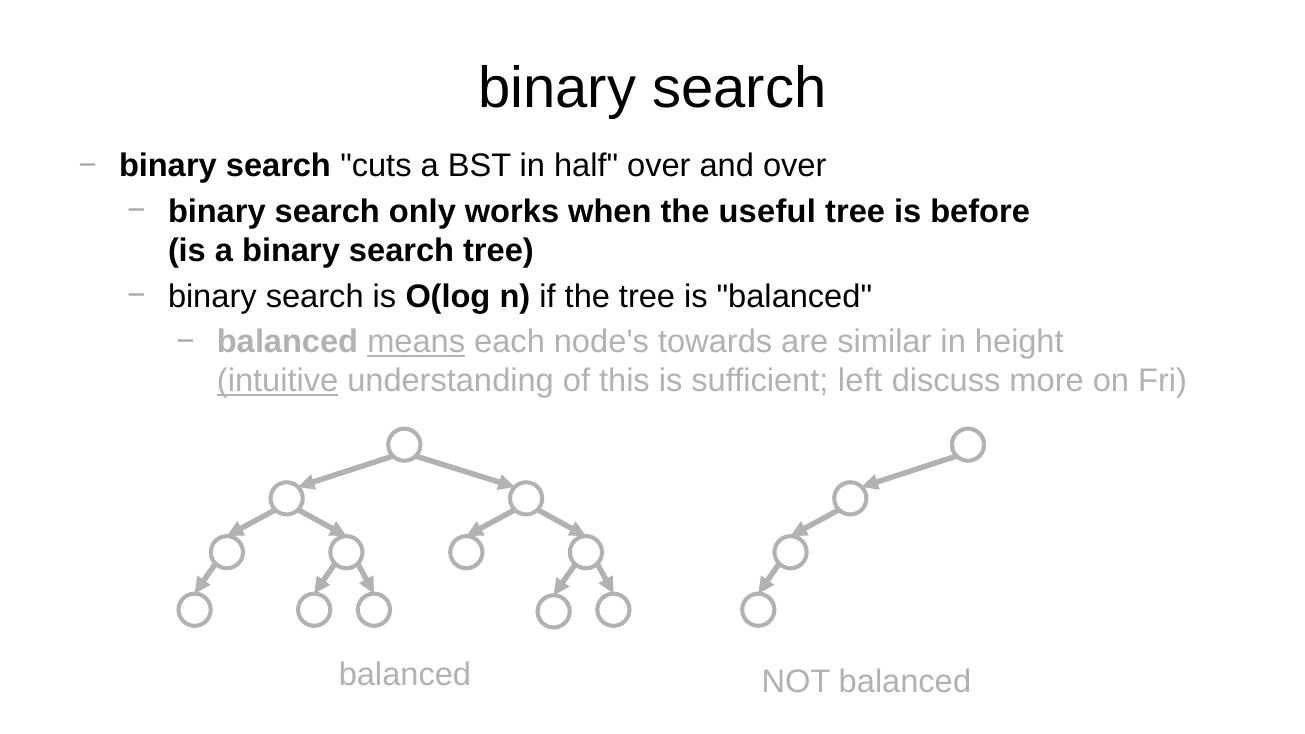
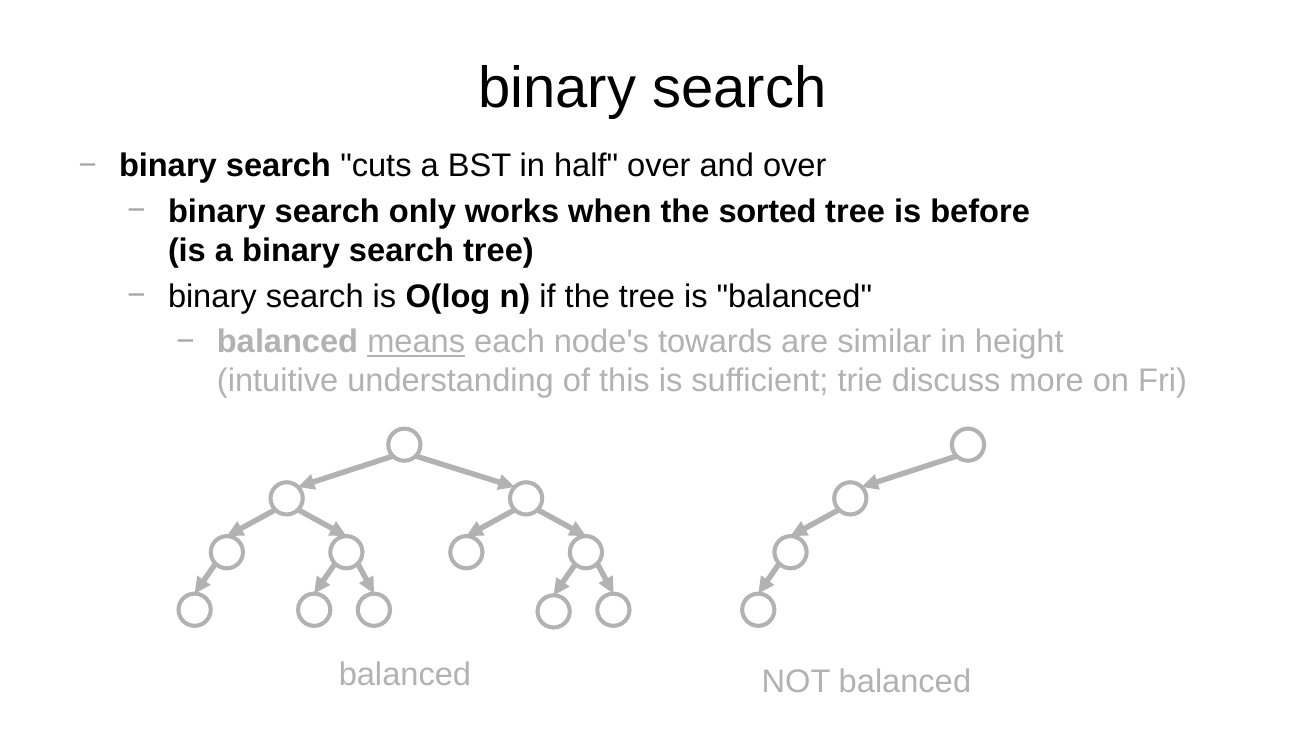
useful: useful -> sorted
intuitive underline: present -> none
left: left -> trie
